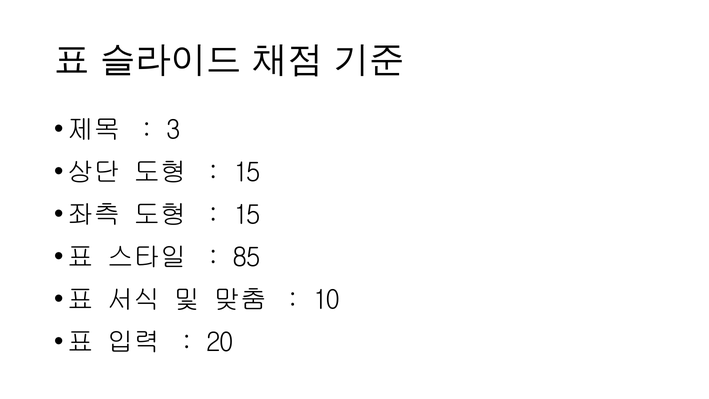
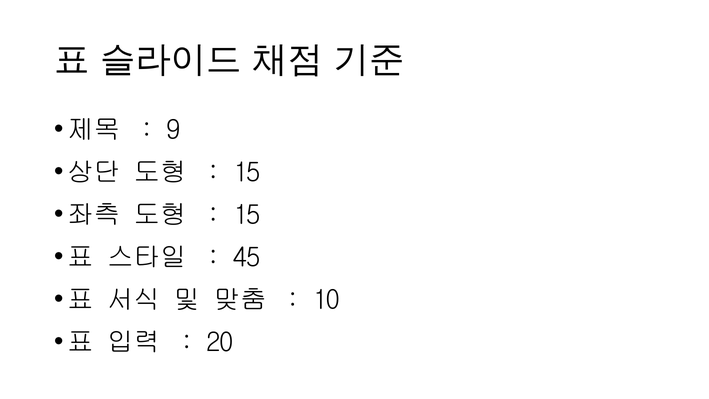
3: 3 -> 9
85: 85 -> 45
